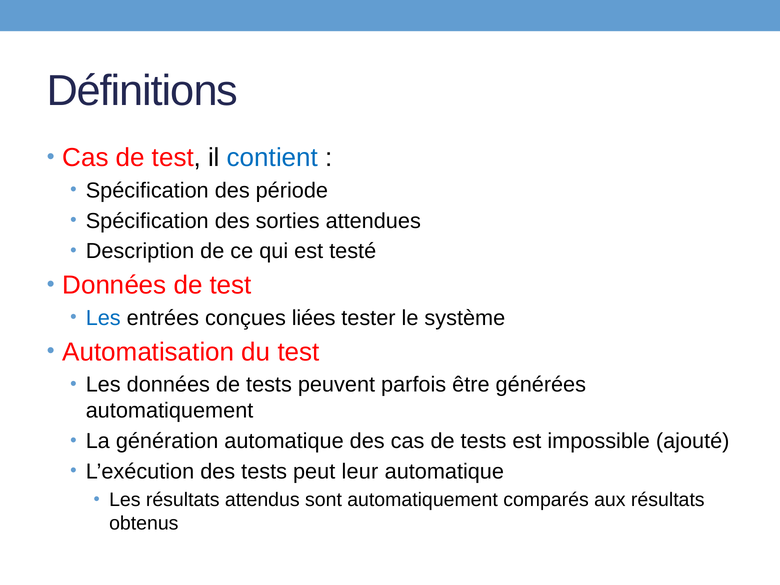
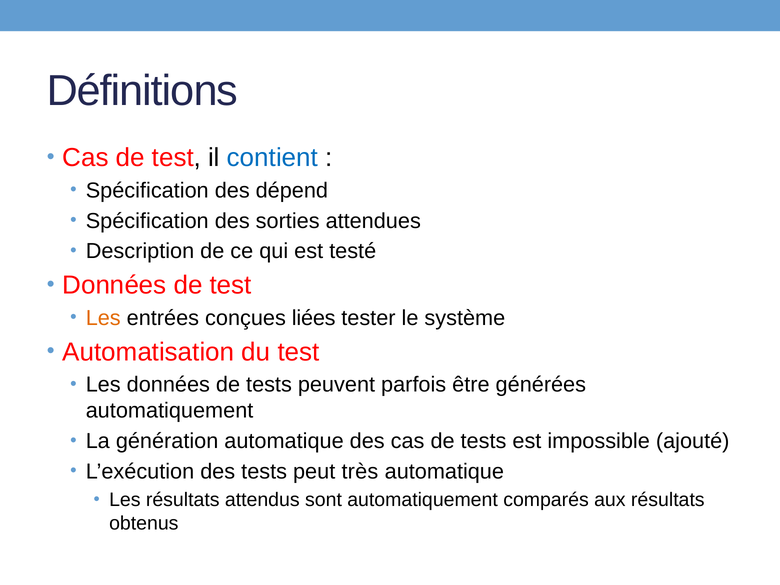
période: période -> dépend
Les at (103, 318) colour: blue -> orange
leur: leur -> très
